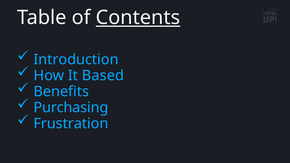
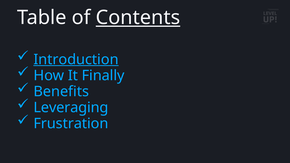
Introduction underline: none -> present
Based: Based -> Finally
Purchasing: Purchasing -> Leveraging
